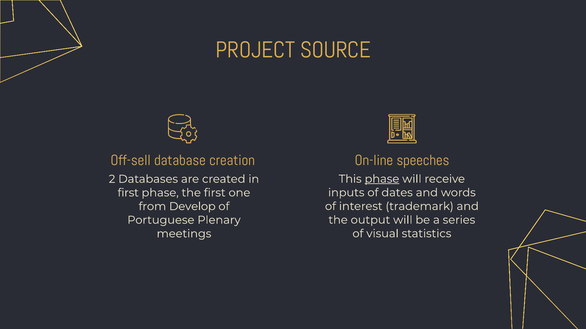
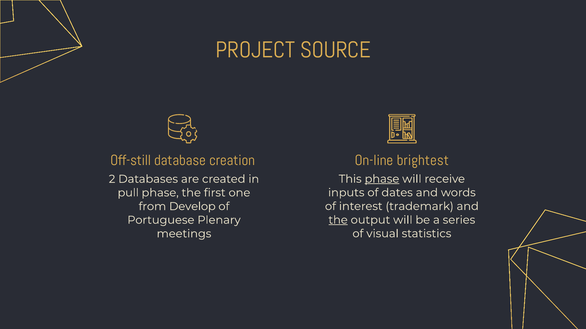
Off-sell: Off-sell -> Off-still
speeches: speeches -> brightest
first at (128, 193): first -> pull
the at (338, 220) underline: none -> present
